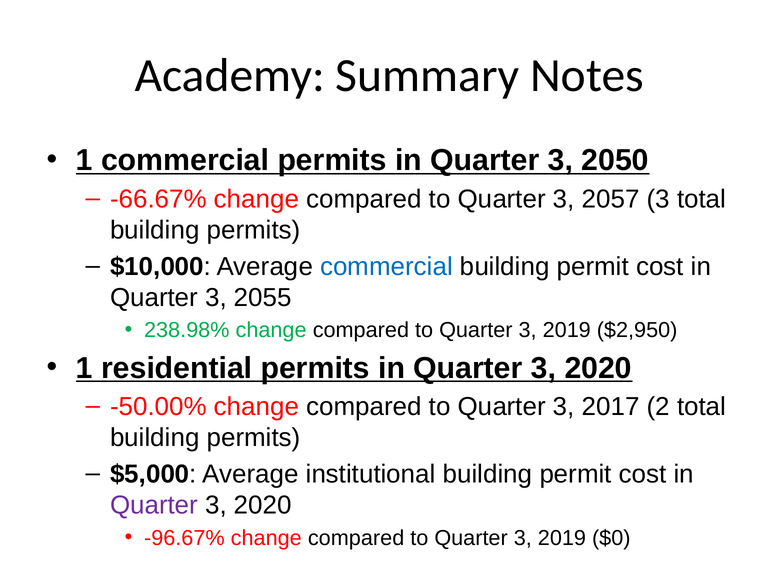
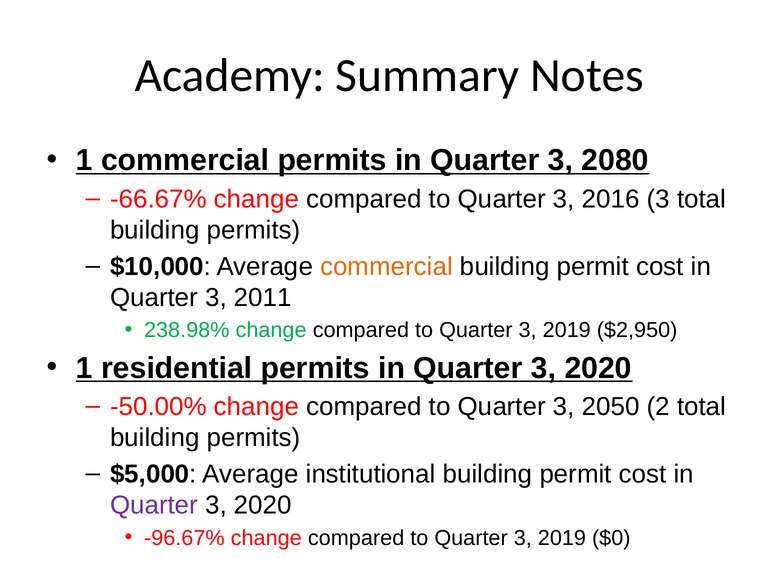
2050: 2050 -> 2080
2057: 2057 -> 2016
commercial at (386, 267) colour: blue -> orange
2055: 2055 -> 2011
2017: 2017 -> 2050
